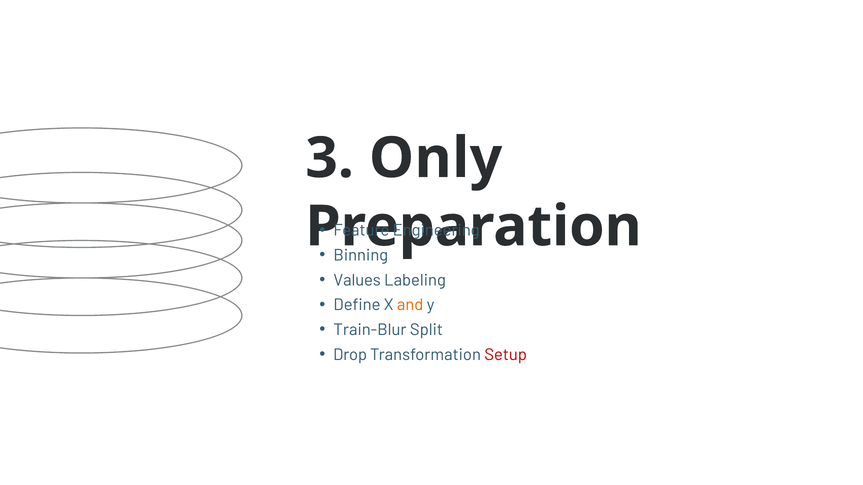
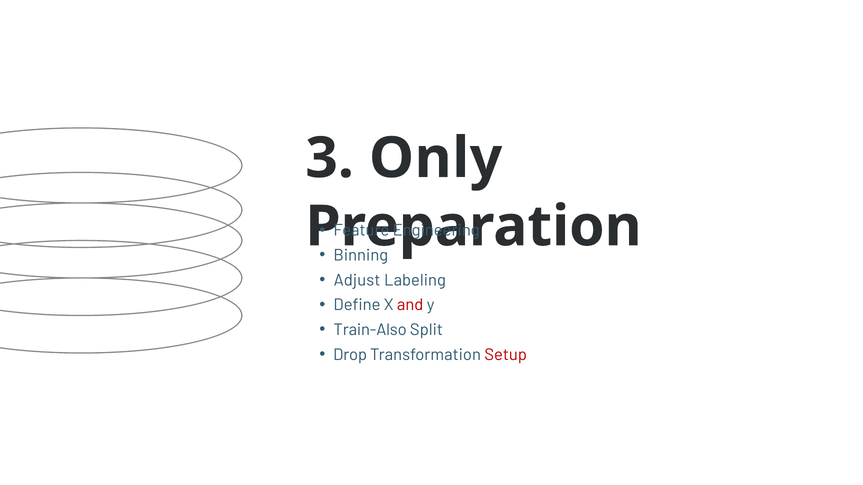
Values: Values -> Adjust
and colour: orange -> red
Train-Blur: Train-Blur -> Train-Also
